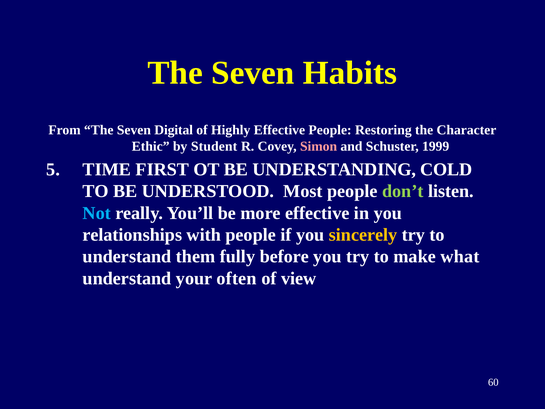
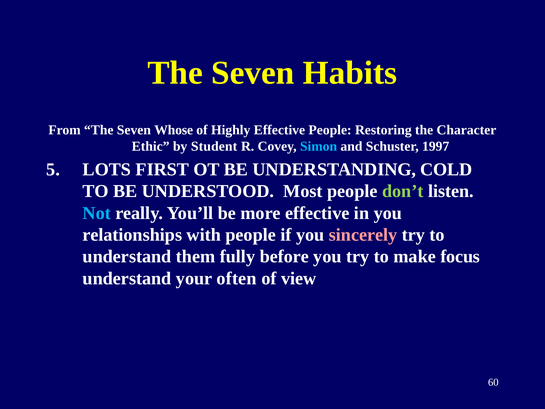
Digital: Digital -> Whose
Simon colour: pink -> light blue
1999: 1999 -> 1997
TIME: TIME -> LOTS
sincerely colour: yellow -> pink
what: what -> focus
